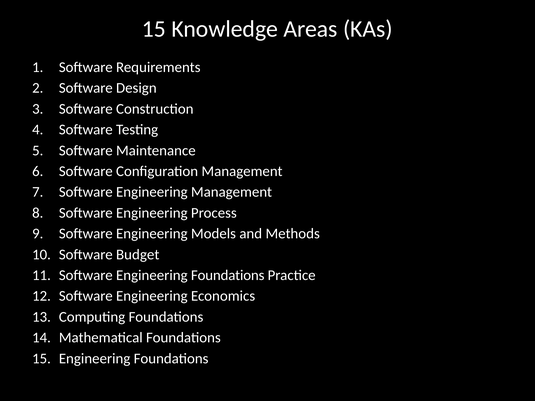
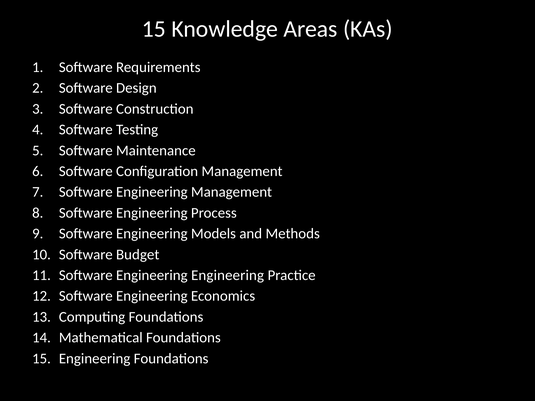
Software Engineering Foundations: Foundations -> Engineering
